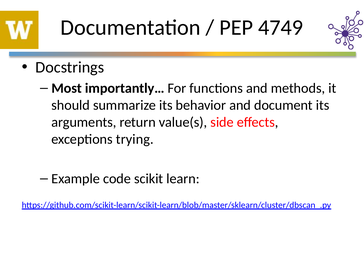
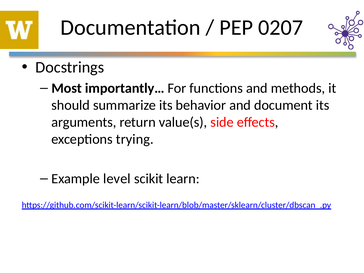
4749: 4749 -> 0207
code: code -> level
